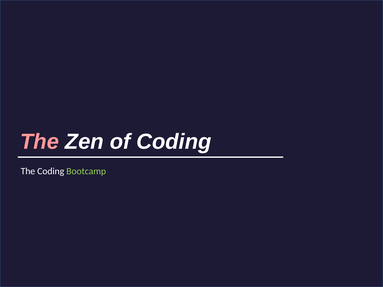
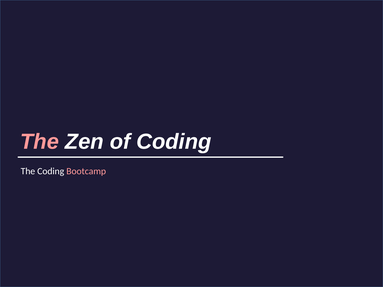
Bootcamp colour: light green -> pink
